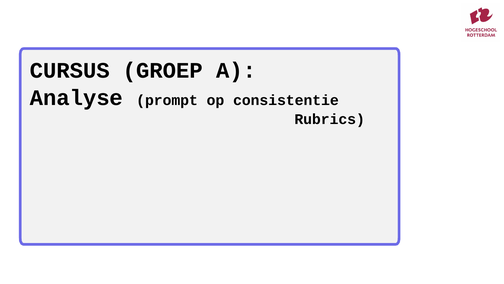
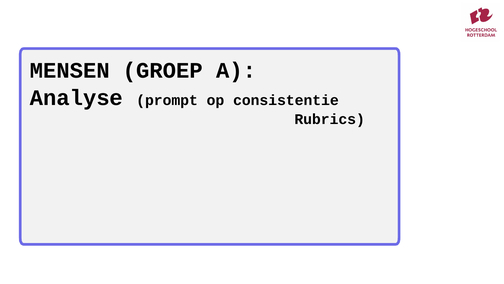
CURSUS: CURSUS -> MENSEN
